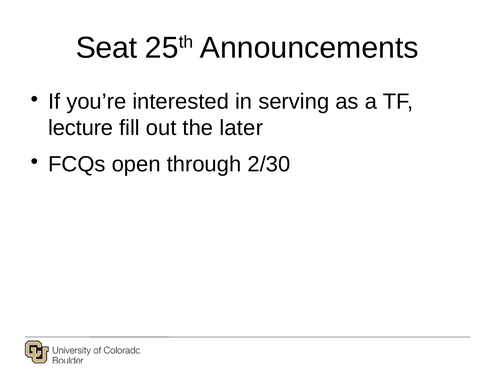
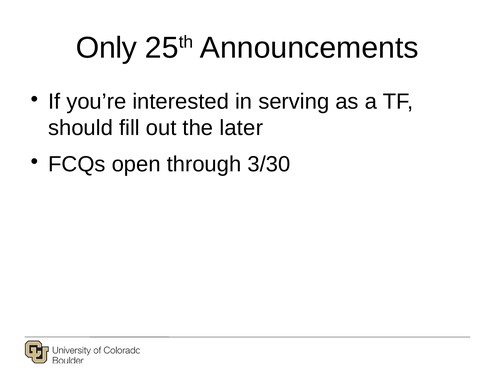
Seat: Seat -> Only
lecture: lecture -> should
2/30: 2/30 -> 3/30
